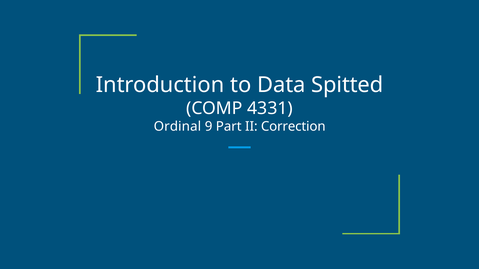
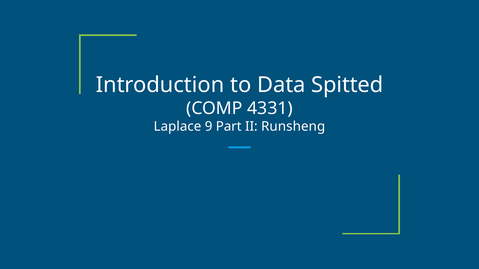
Ordinal: Ordinal -> Laplace
Correction: Correction -> Runsheng
